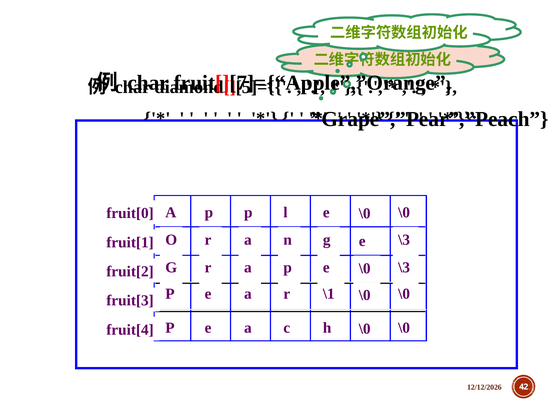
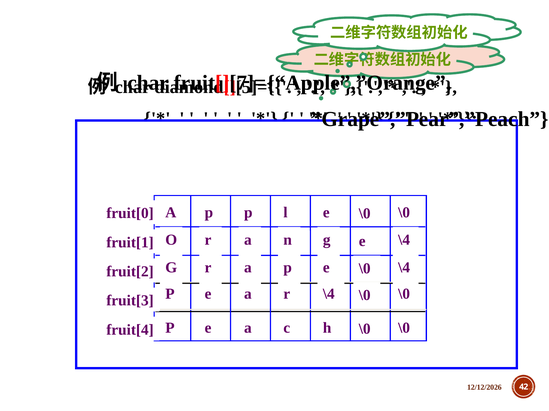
e \3: \3 -> \4
\0 \3: \3 -> \4
r \1: \1 -> \4
